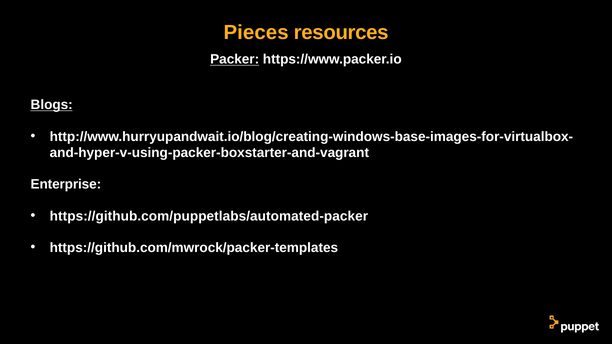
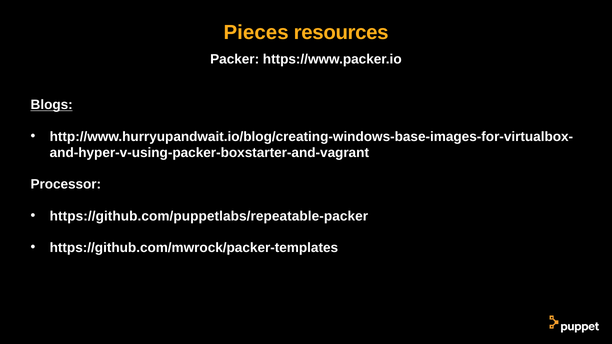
Packer underline: present -> none
Enterprise: Enterprise -> Processor
https://github.com/puppetlabs/automated-packer: https://github.com/puppetlabs/automated-packer -> https://github.com/puppetlabs/repeatable-packer
